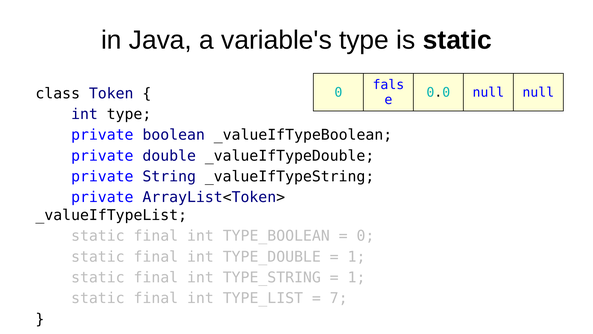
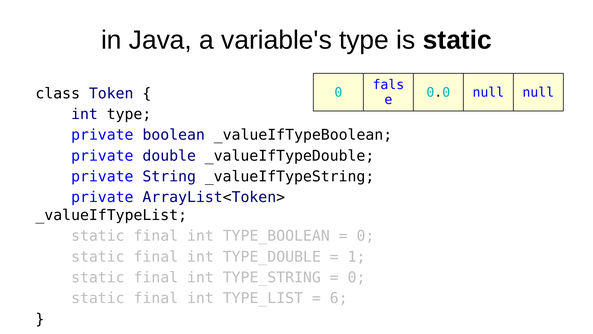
1 at (357, 277): 1 -> 0
7: 7 -> 6
